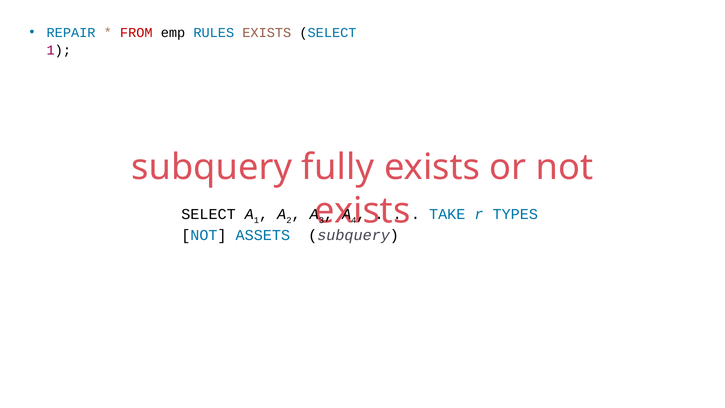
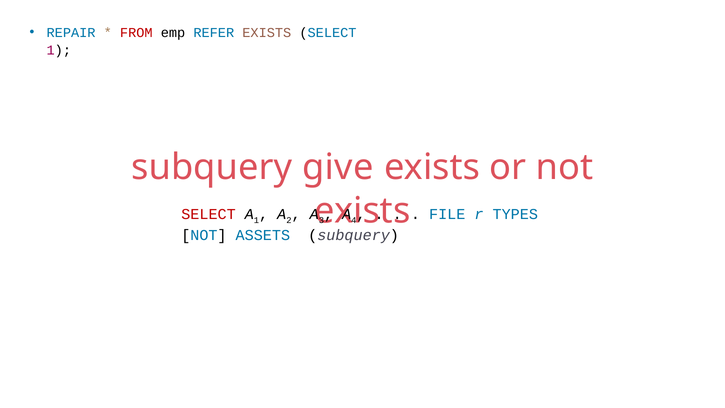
RULES: RULES -> REFER
fully: fully -> give
SELECT at (208, 214) colour: black -> red
TAKE: TAKE -> FILE
